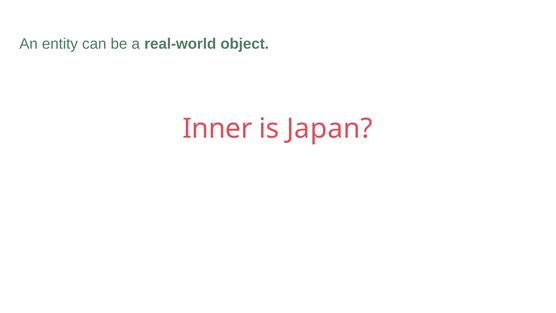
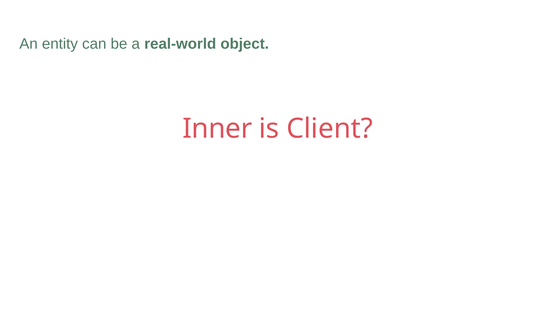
Japan: Japan -> Client
